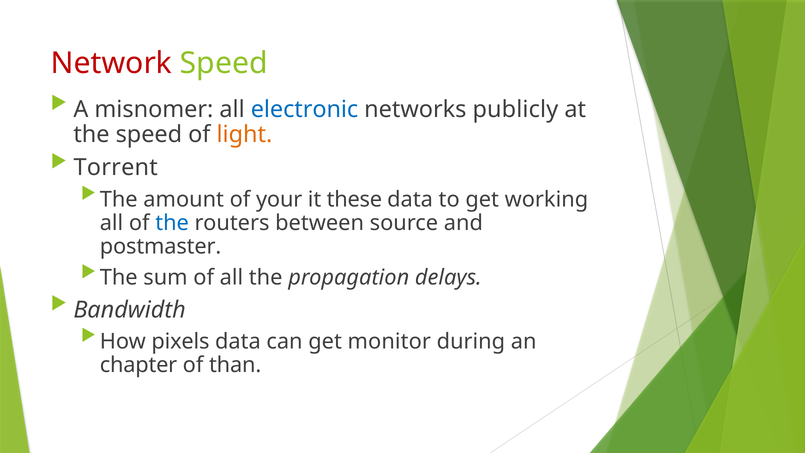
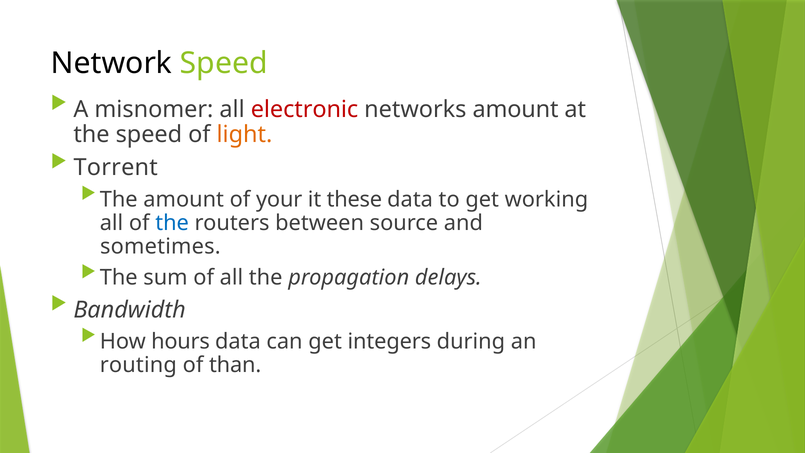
Network colour: red -> black
electronic colour: blue -> red
networks publicly: publicly -> amount
postmaster: postmaster -> sometimes
pixels: pixels -> hours
monitor: monitor -> integers
chapter: chapter -> routing
